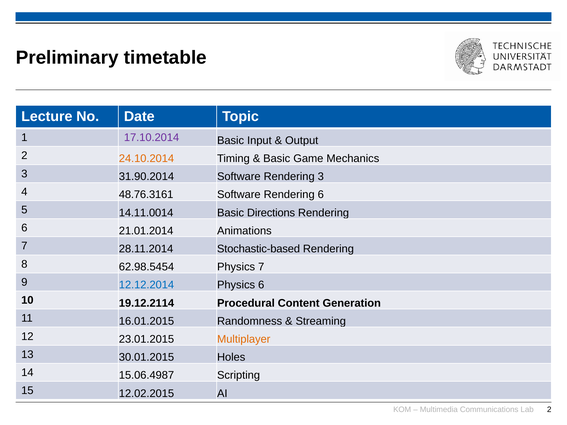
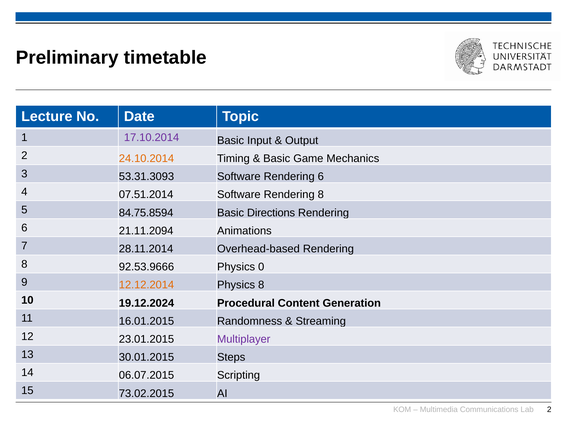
31.90.2014: 31.90.2014 -> 53.31.3093
Software Rendering 3: 3 -> 6
48.76.3161: 48.76.3161 -> 07.51.2014
Software Rendering 6: 6 -> 8
14.11.0014: 14.11.0014 -> 84.75.8594
21.01.2014: 21.01.2014 -> 21.11.2094
Stochastic-based: Stochastic-based -> Overhead-based
62.98.5454: 62.98.5454 -> 92.53.9666
Physics 7: 7 -> 0
12.12.2014 colour: blue -> orange
Physics 6: 6 -> 8
19.12.2114: 19.12.2114 -> 19.12.2024
Multiplayer colour: orange -> purple
Holes: Holes -> Steps
15.06.4987: 15.06.4987 -> 06.07.2015
12.02.2015: 12.02.2015 -> 73.02.2015
